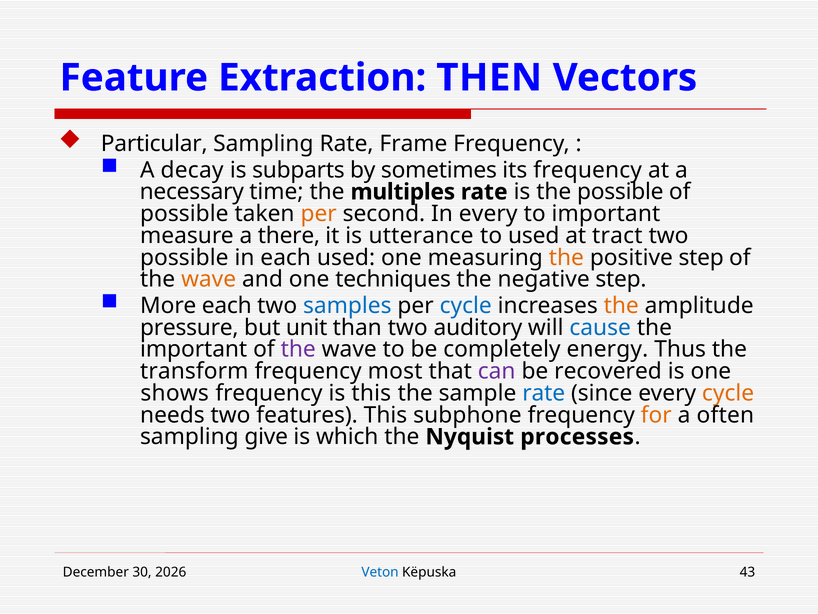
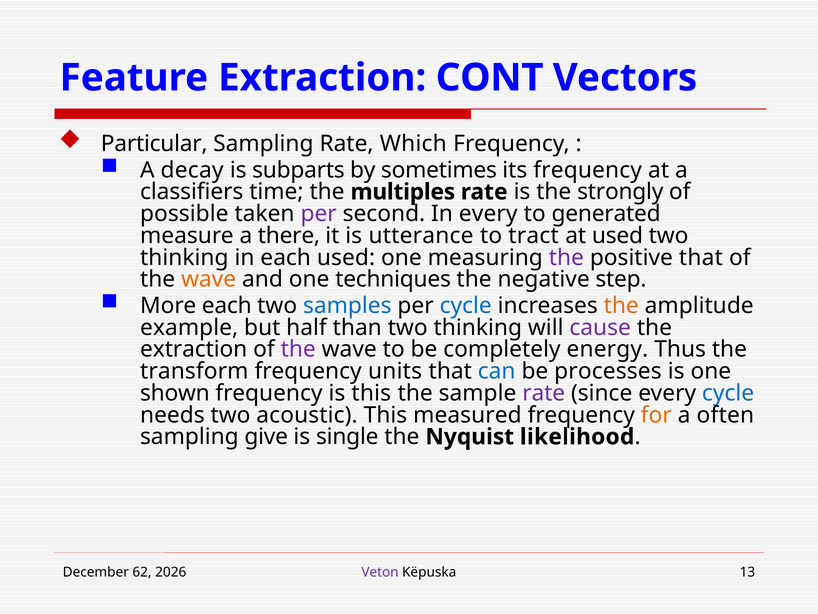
THEN: THEN -> CONT
Frame: Frame -> Which
necessary: necessary -> classifiers
the possible: possible -> strongly
per at (319, 214) colour: orange -> purple
to important: important -> generated
to used: used -> tract
at tract: tract -> used
possible at (184, 257): possible -> thinking
the at (566, 257) colour: orange -> purple
positive step: step -> that
pressure: pressure -> example
unit: unit -> half
than two auditory: auditory -> thinking
cause colour: blue -> purple
important at (194, 349): important -> extraction
most: most -> units
can colour: purple -> blue
recovered: recovered -> processes
shows: shows -> shown
rate at (544, 393) colour: blue -> purple
cycle at (728, 393) colour: orange -> blue
features: features -> acoustic
subphone: subphone -> measured
which: which -> single
processes: processes -> likelihood
30: 30 -> 62
Veton colour: blue -> purple
43: 43 -> 13
